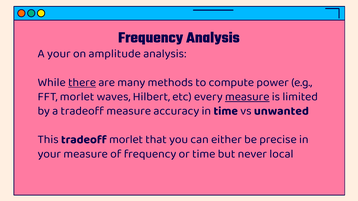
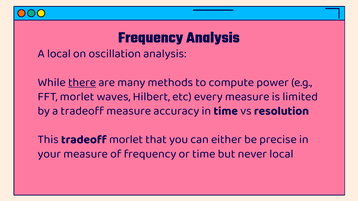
A your: your -> local
amplitude: amplitude -> oscillation
measure at (247, 97) underline: present -> none
unwanted: unwanted -> resolution
